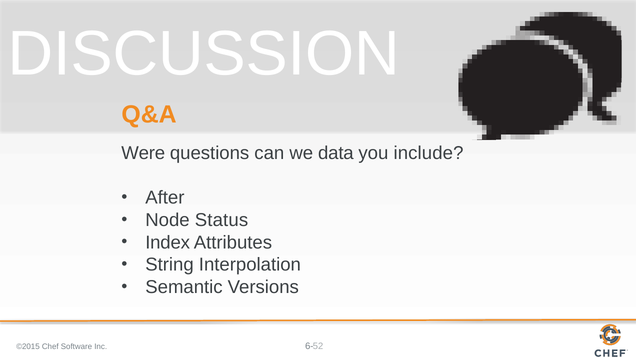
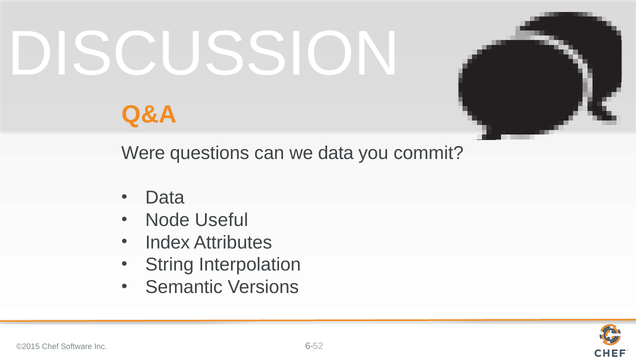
include: include -> commit
After at (165, 198): After -> Data
Status: Status -> Useful
